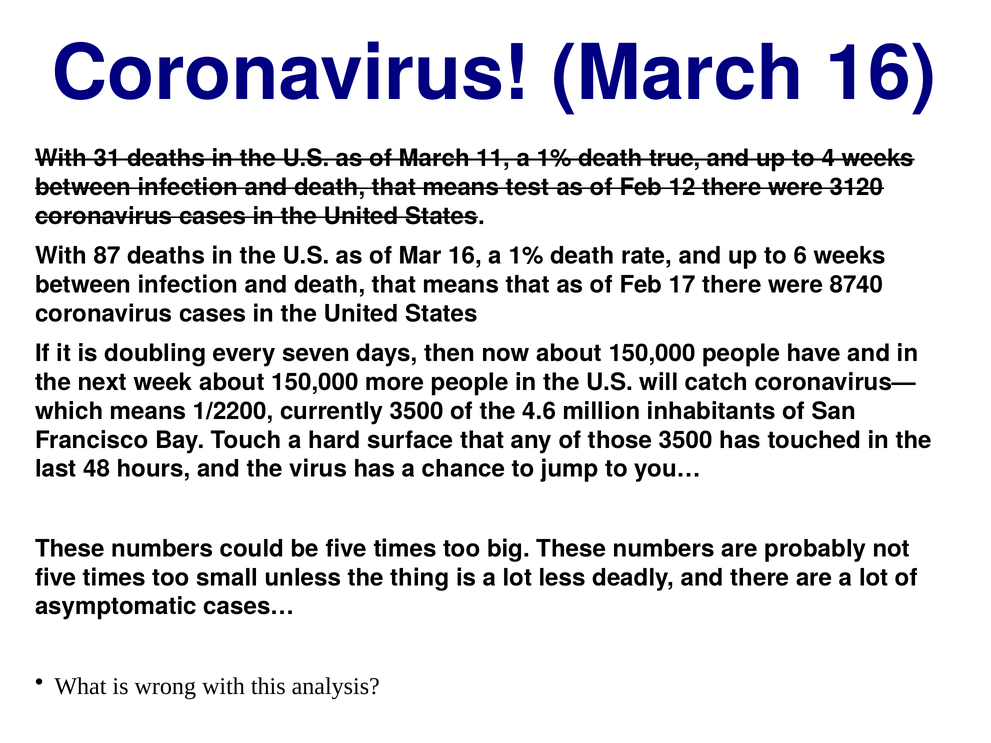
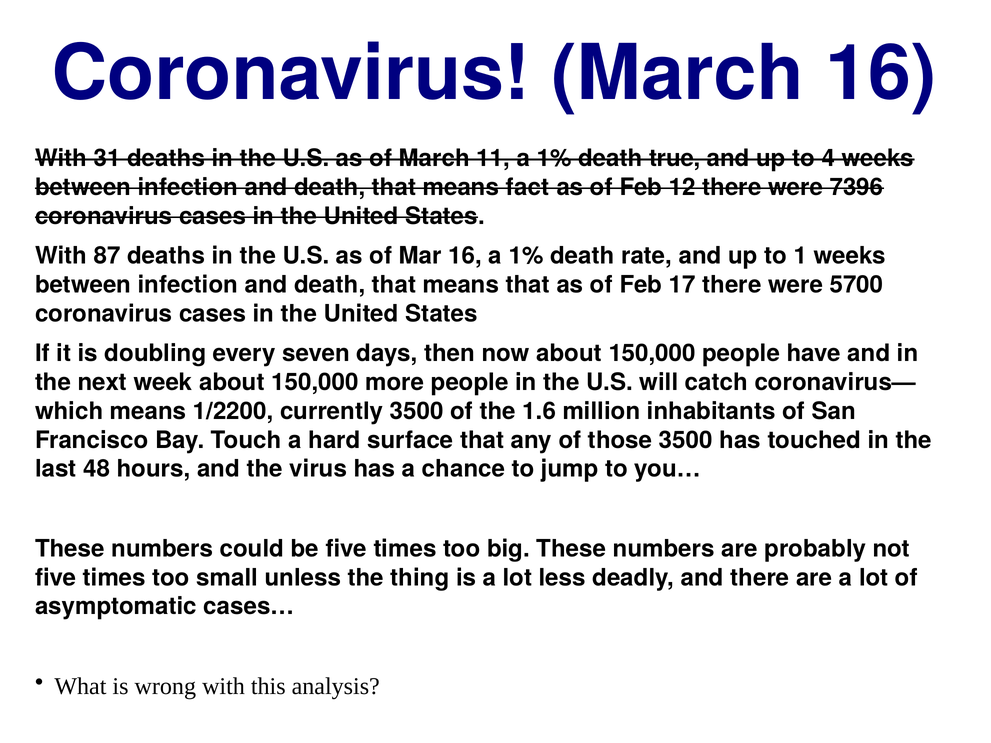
test: test -> fact
3120: 3120 -> 7396
6: 6 -> 1
8740: 8740 -> 5700
4.6: 4.6 -> 1.6
